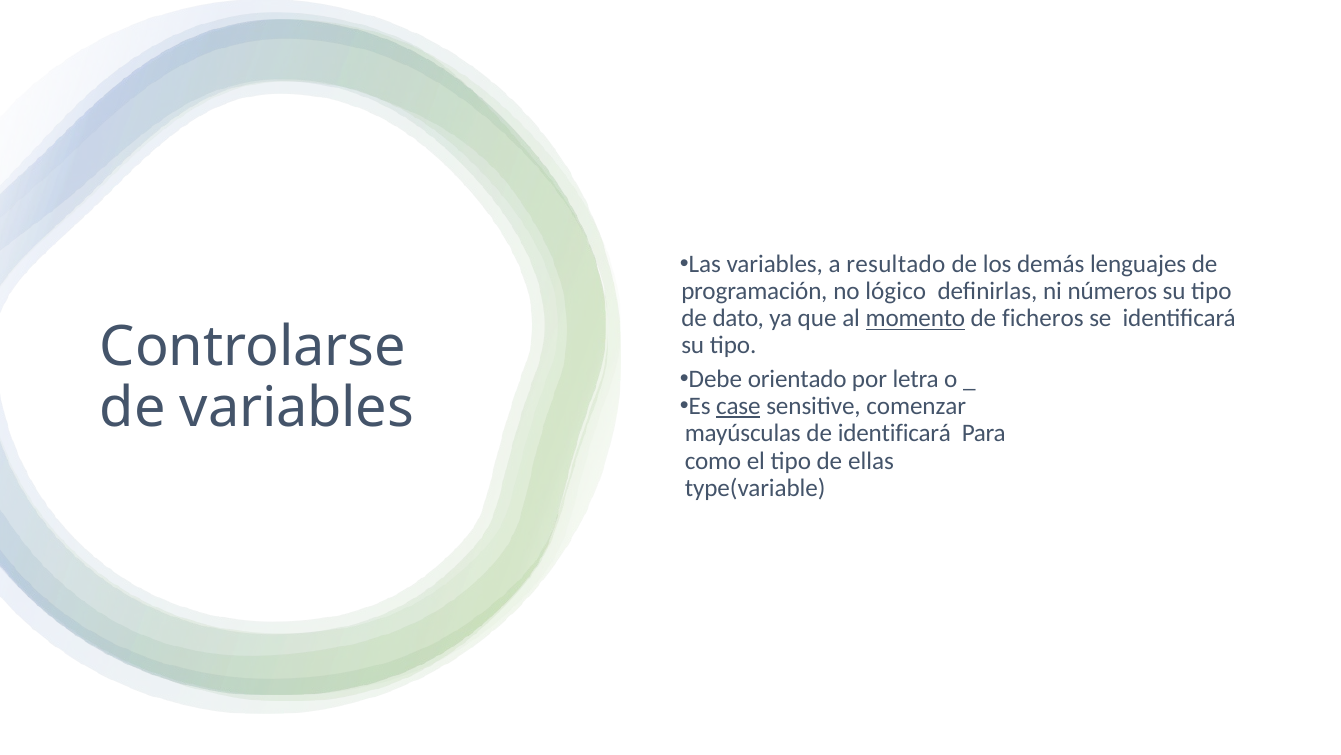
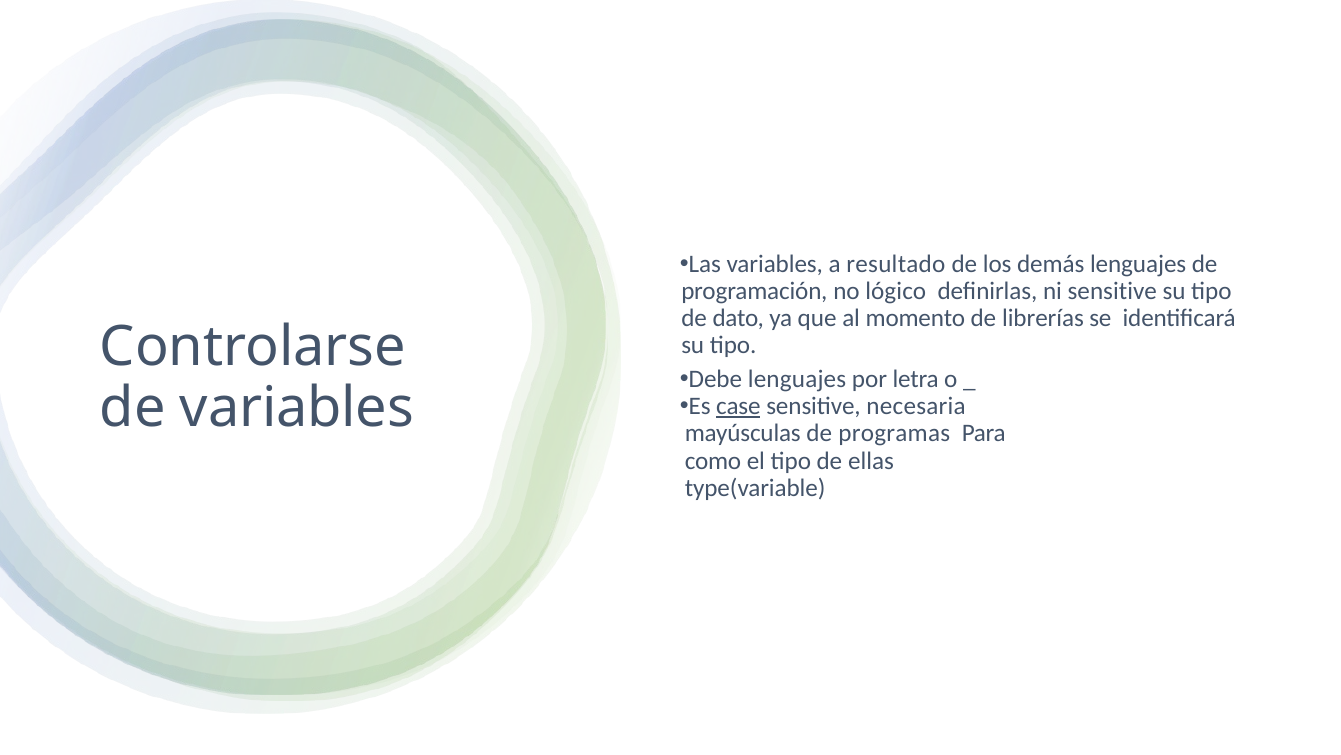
ni números: números -> sensitive
momento underline: present -> none
ficheros: ficheros -> librerías
Debe orientado: orientado -> lenguajes
comenzar: comenzar -> necesaria
de identificará: identificará -> programas
